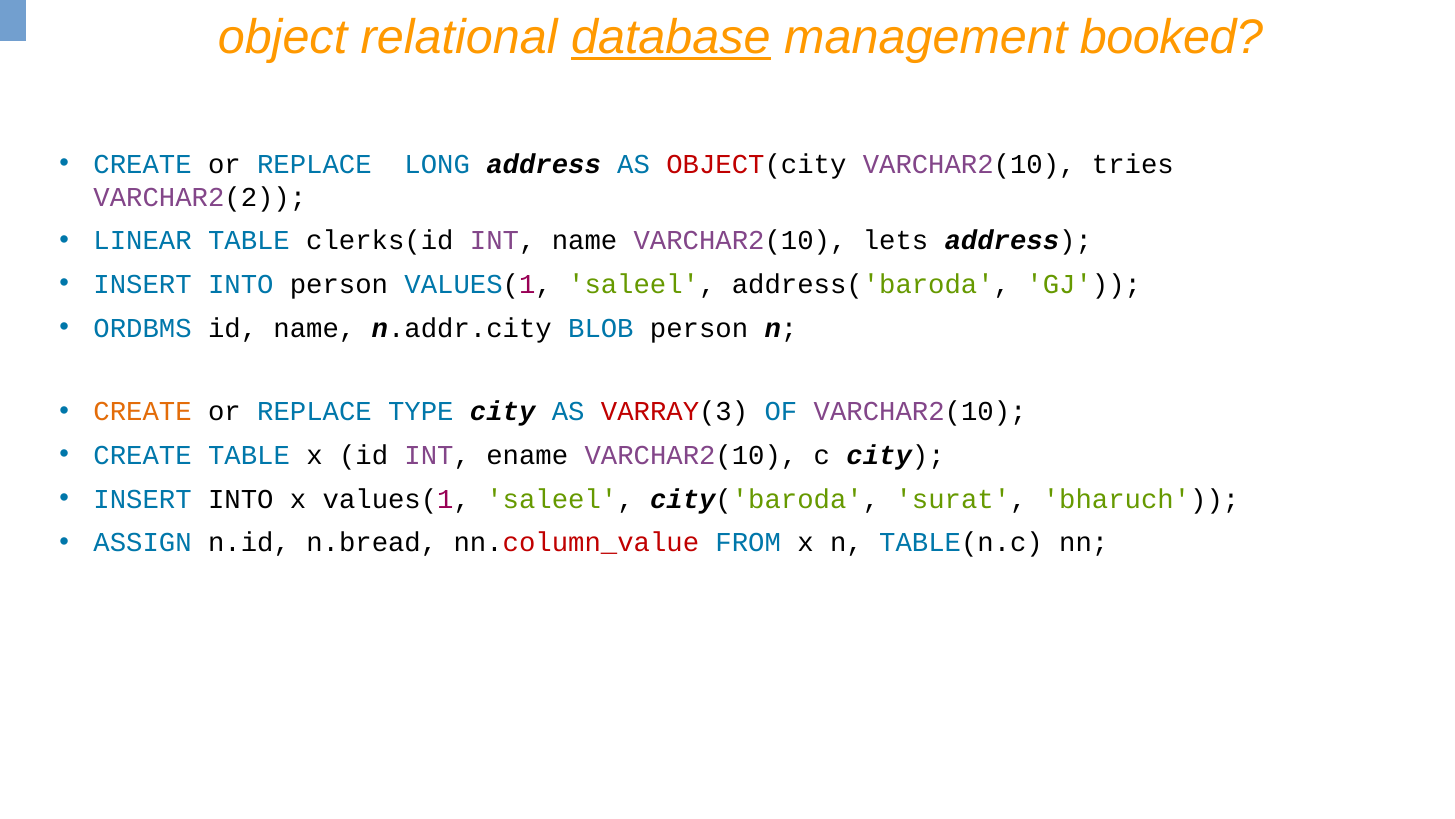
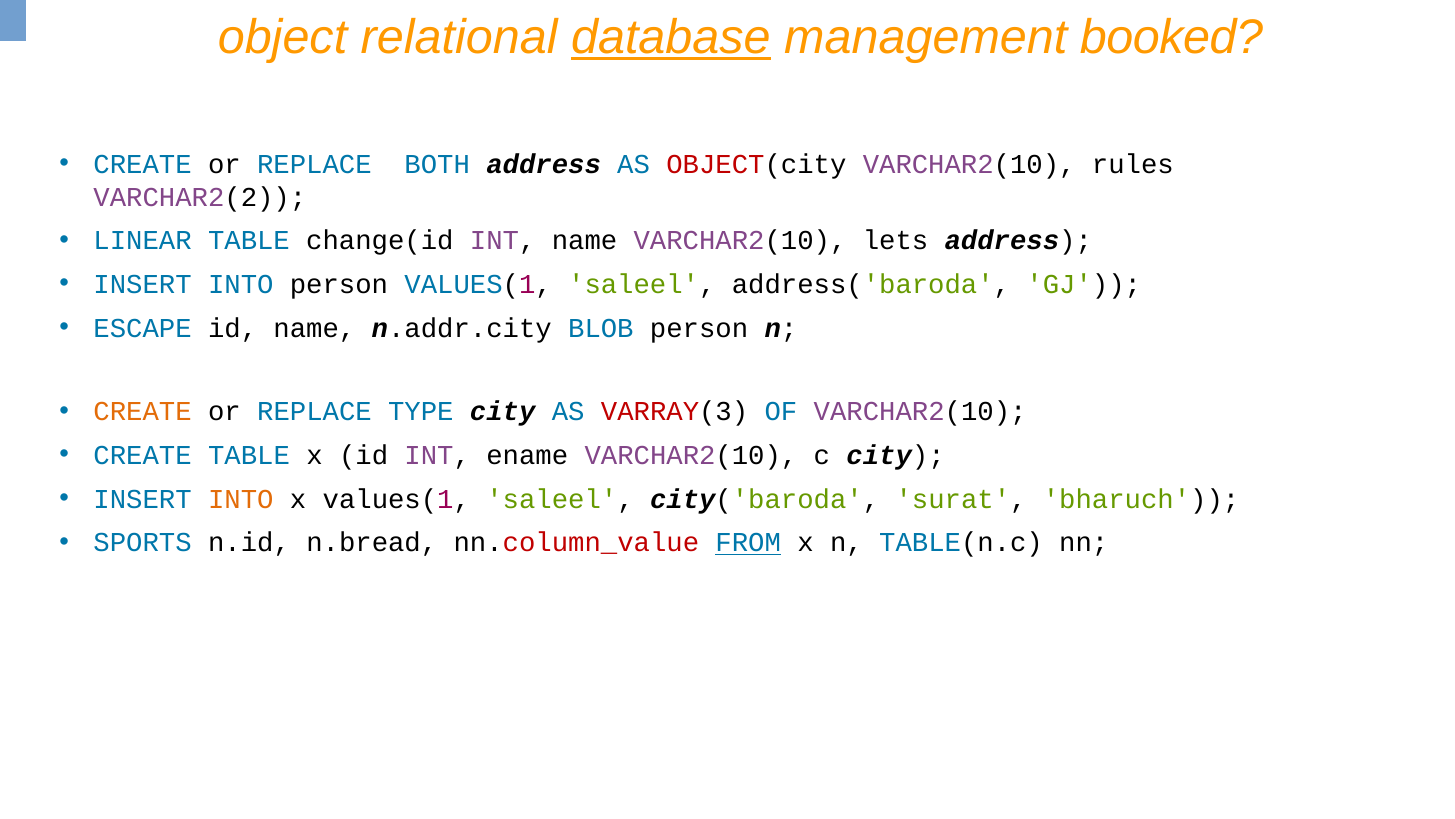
LONG: LONG -> BOTH
tries: tries -> rules
clerks(id: clerks(id -> change(id
ORDBMS: ORDBMS -> ESCAPE
INTO at (241, 499) colour: black -> orange
ASSIGN: ASSIGN -> SPORTS
FROM underline: none -> present
